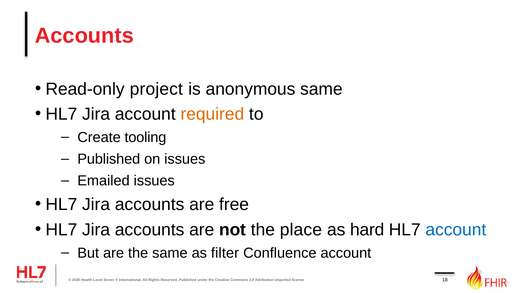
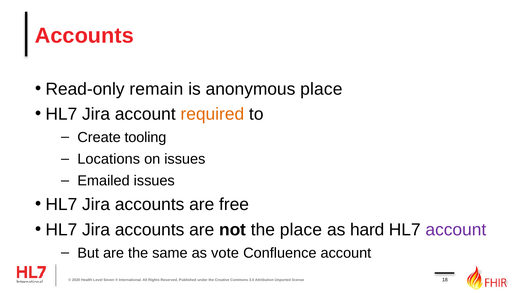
project: project -> remain
anonymous same: same -> place
Published at (109, 159): Published -> Locations
account at (456, 230) colour: blue -> purple
filter: filter -> vote
